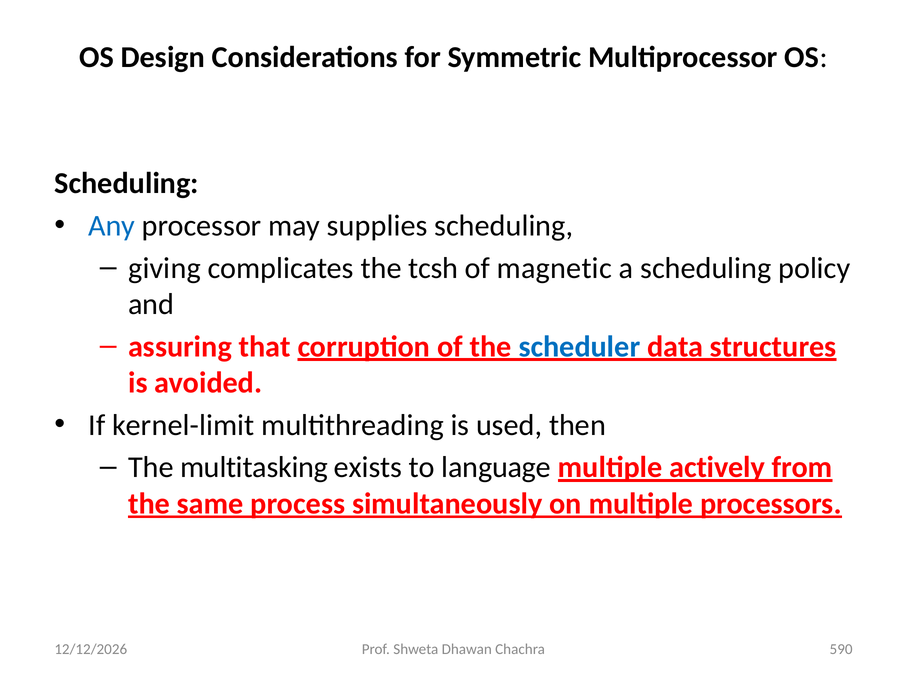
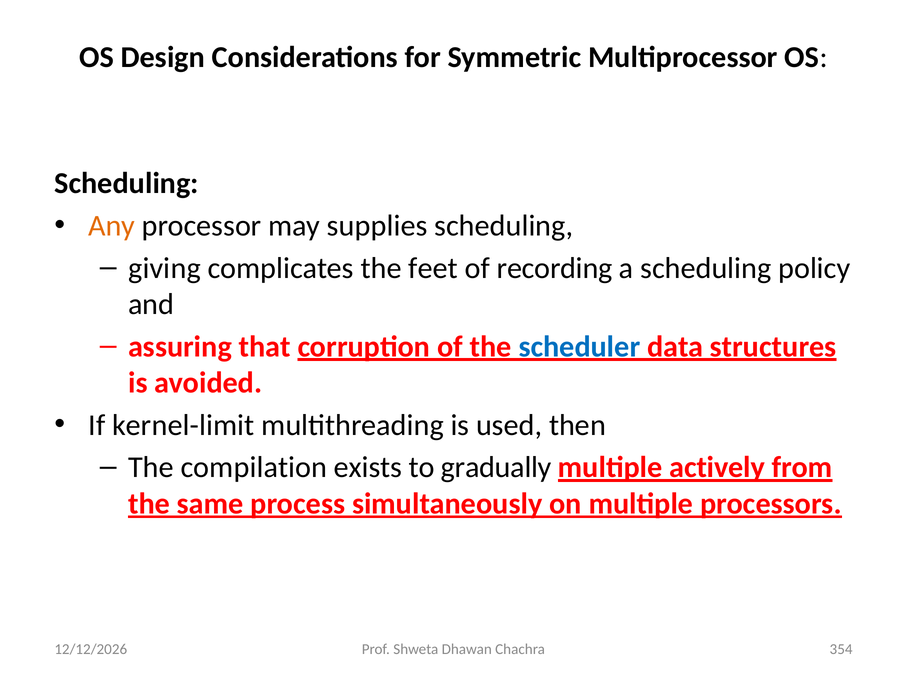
Any colour: blue -> orange
tcsh: tcsh -> feet
magnetic: magnetic -> recording
multitasking: multitasking -> compilation
language: language -> gradually
590: 590 -> 354
